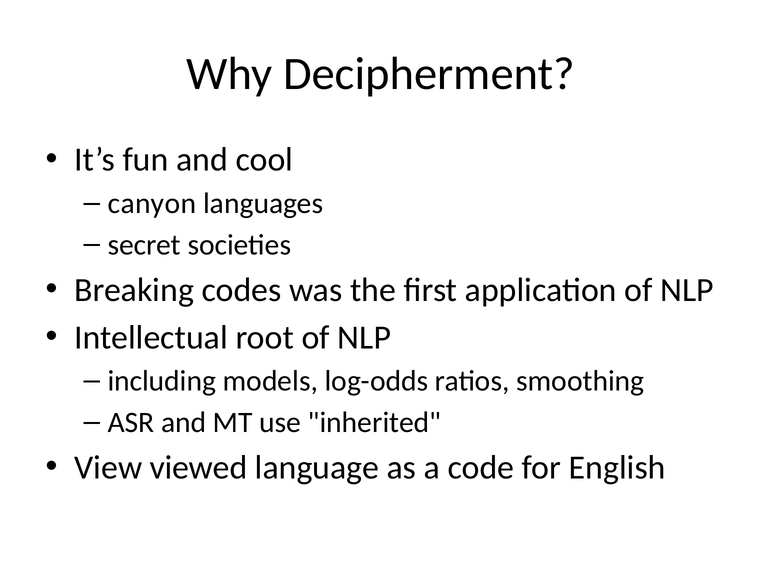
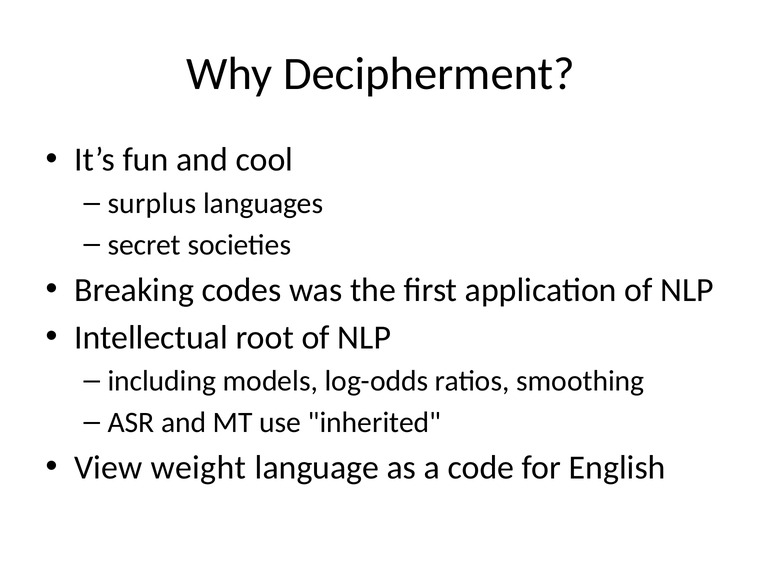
canyon: canyon -> surplus
viewed: viewed -> weight
